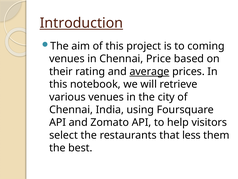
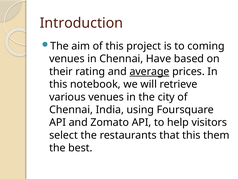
Introduction underline: present -> none
Price: Price -> Have
that less: less -> this
